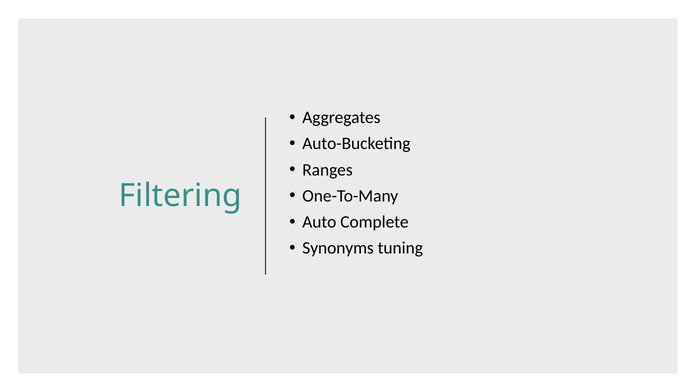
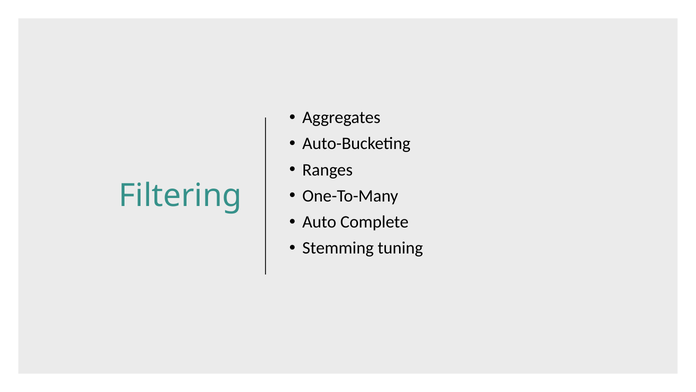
Synonyms: Synonyms -> Stemming
